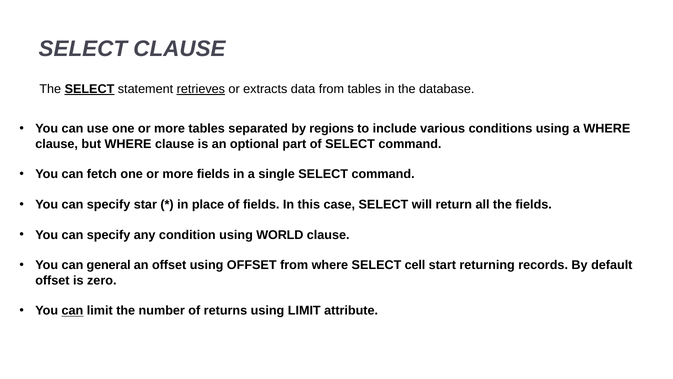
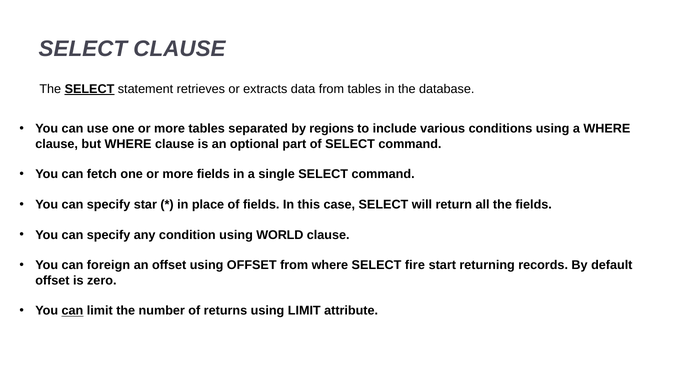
retrieves underline: present -> none
general: general -> foreign
cell: cell -> fire
